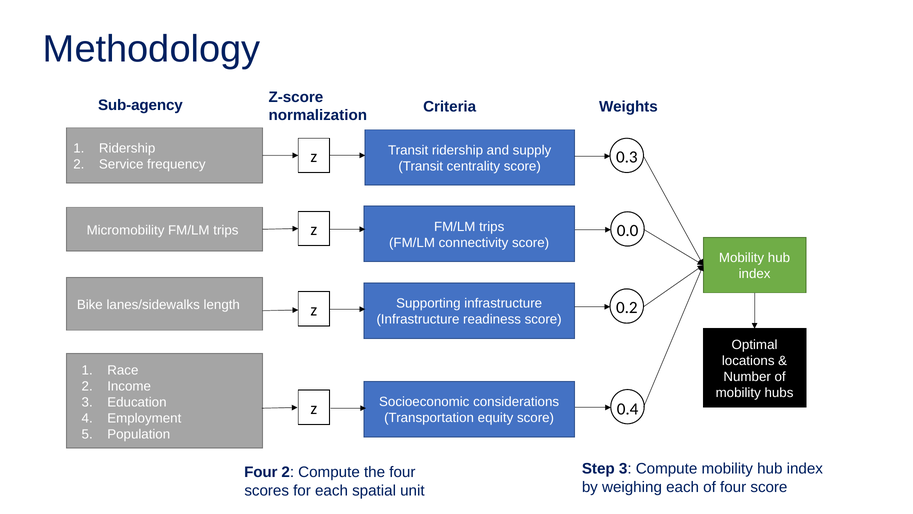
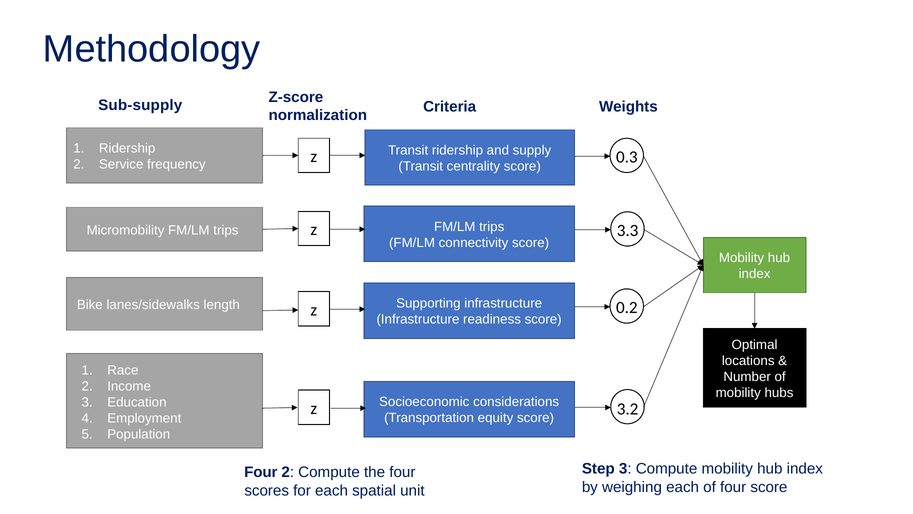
Sub-agency: Sub-agency -> Sub-supply
0.0: 0.0 -> 3.3
0.4: 0.4 -> 3.2
